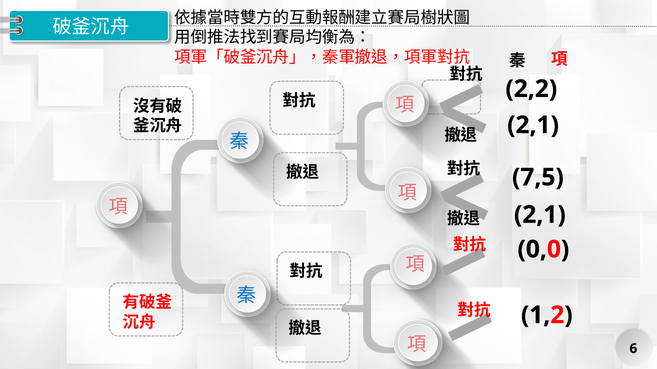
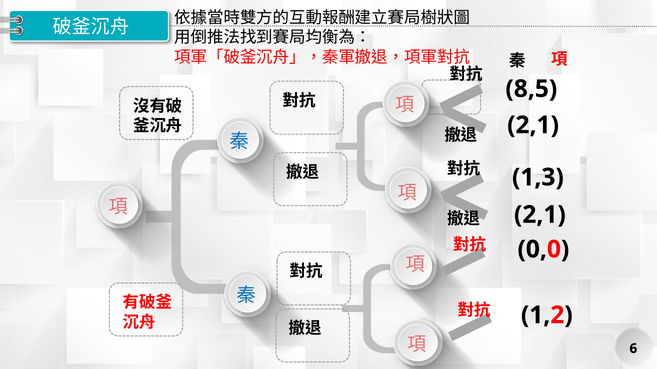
2,2: 2,2 -> 8,5
7,5: 7,5 -> 1,3
